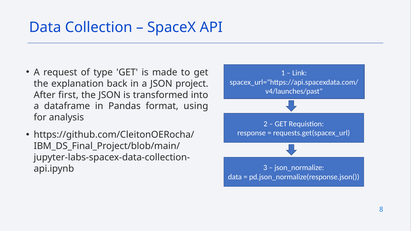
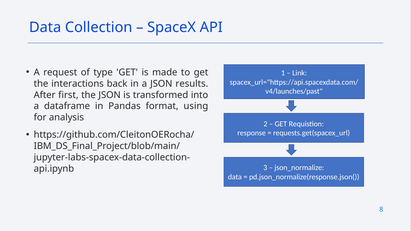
explanation: explanation -> interactions
project: project -> results
